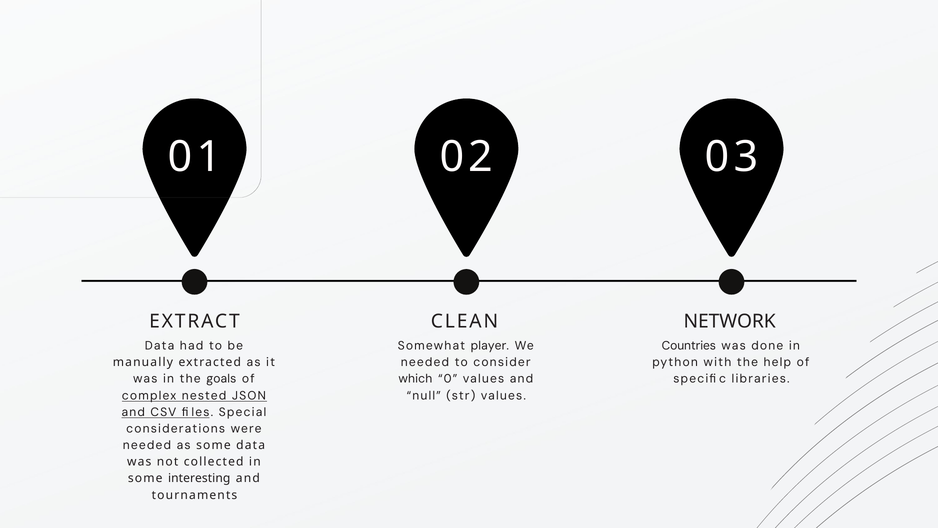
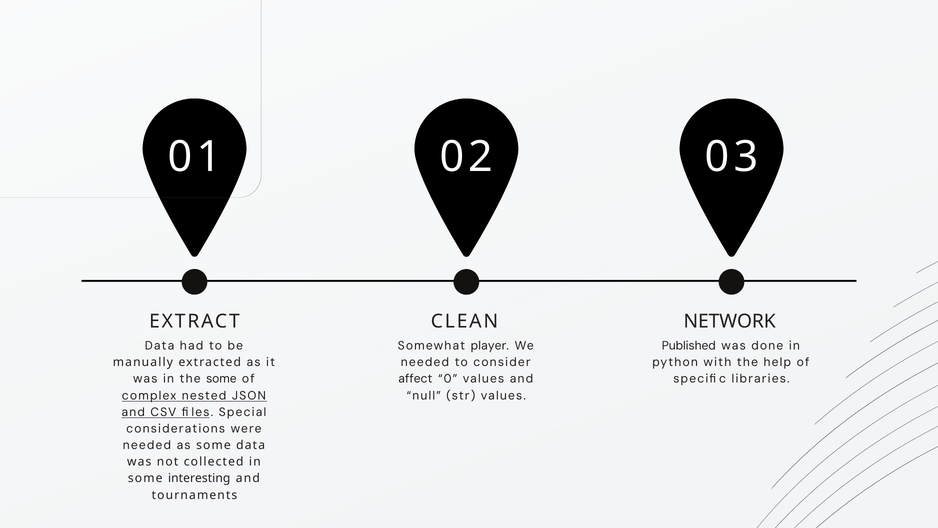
Countries: Countries -> Published
the goals: goals -> some
which: which -> affect
